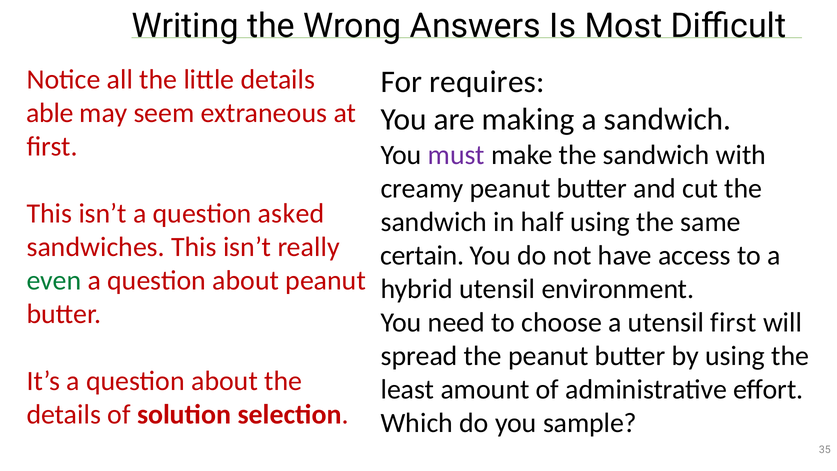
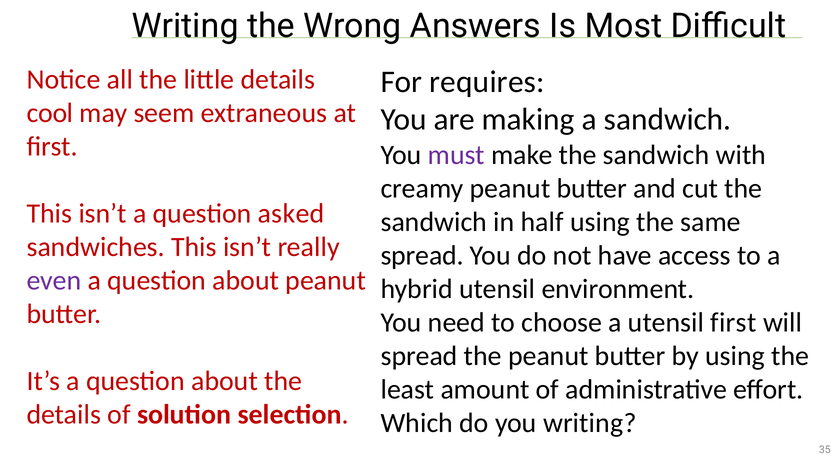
able: able -> cool
certain at (422, 255): certain -> spread
even colour: green -> purple
you sample: sample -> writing
